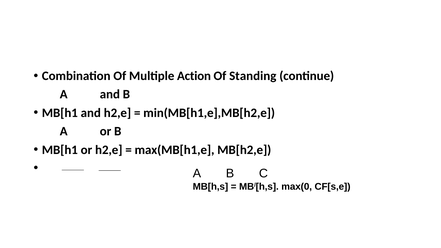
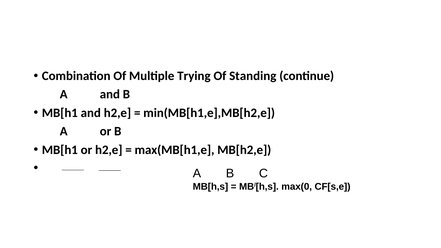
Action: Action -> Trying
